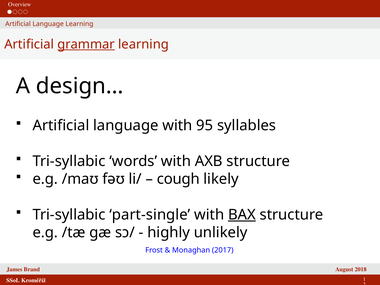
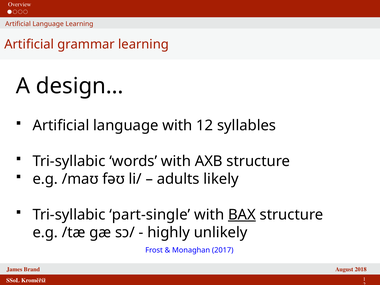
grammar underline: present -> none
95: 95 -> 12
cough: cough -> adults
